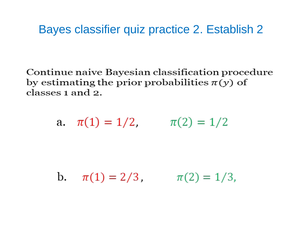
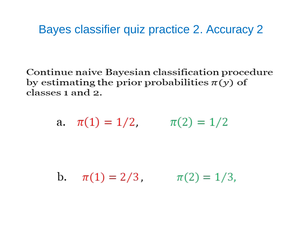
Establish: Establish -> Accuracy
